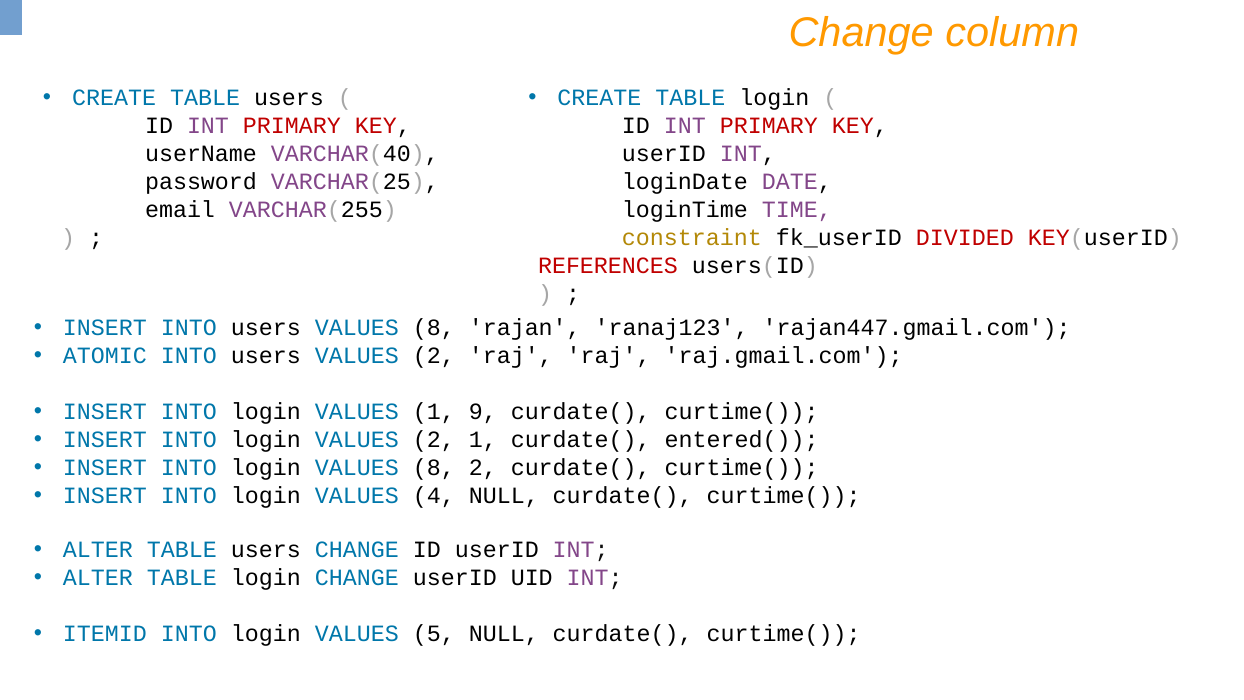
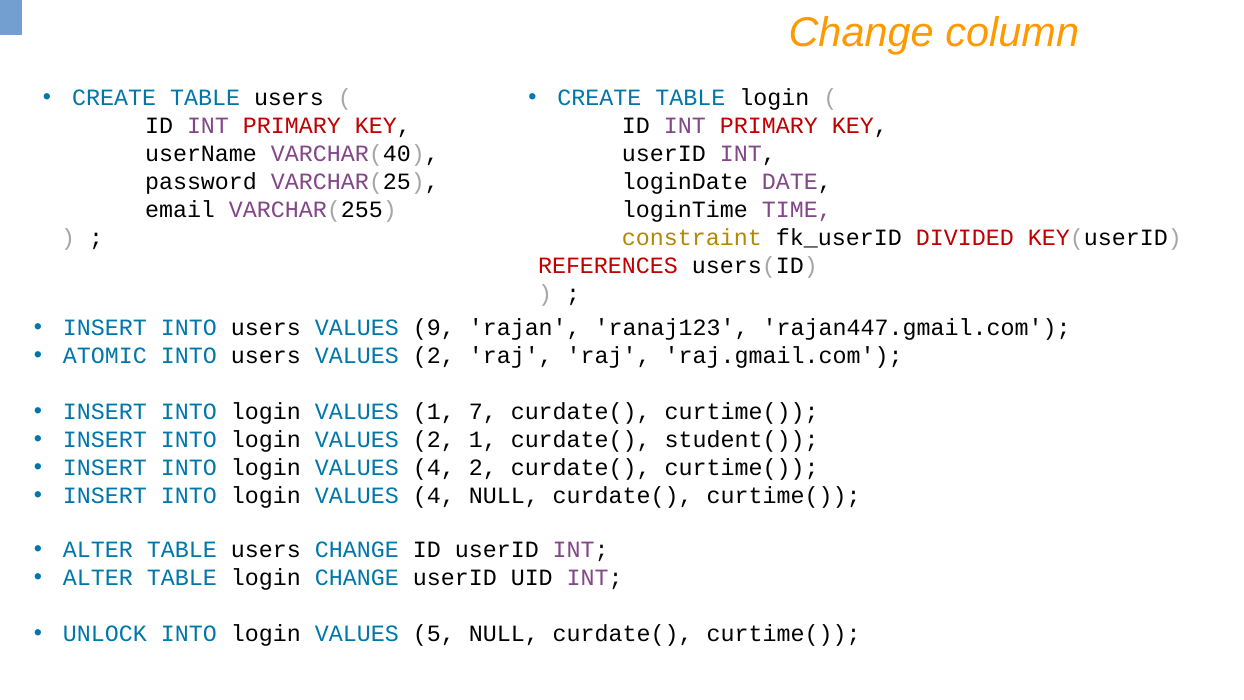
users VALUES 8: 8 -> 9
9: 9 -> 7
entered(: entered( -> student(
8 at (434, 468): 8 -> 4
ITEMID: ITEMID -> UNLOCK
